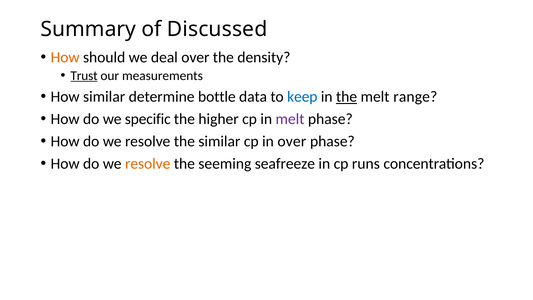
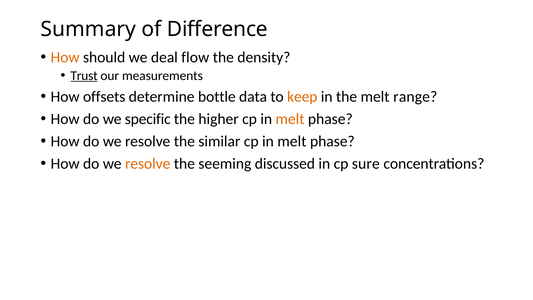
Discussed: Discussed -> Difference
deal over: over -> flow
How similar: similar -> offsets
keep colour: blue -> orange
the at (347, 97) underline: present -> none
melt at (290, 119) colour: purple -> orange
similar cp in over: over -> melt
seafreeze: seafreeze -> discussed
runs: runs -> sure
